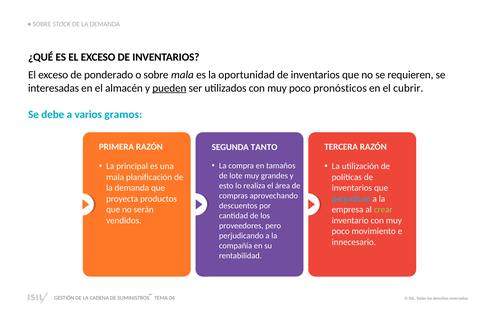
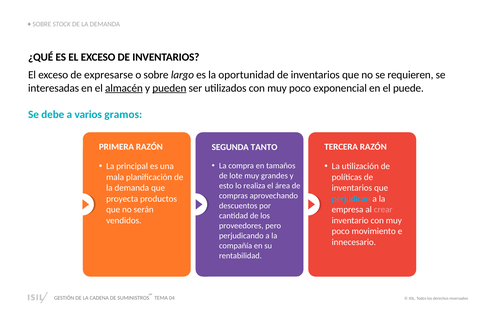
ponderado: ponderado -> expresarse
sobre mala: mala -> largo
almacén underline: none -> present
pronósticos: pronósticos -> exponencial
cubrir: cubrir -> puede
crear colour: light green -> pink
